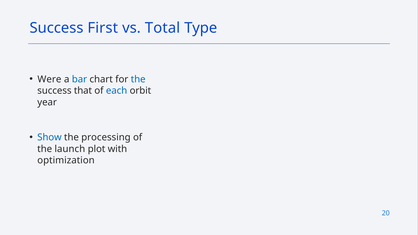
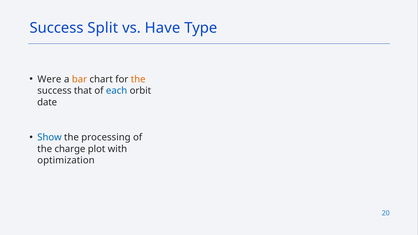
First: First -> Split
Total: Total -> Have
bar colour: blue -> orange
the at (138, 79) colour: blue -> orange
year: year -> date
launch: launch -> charge
